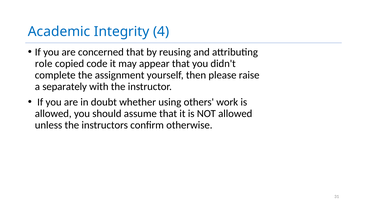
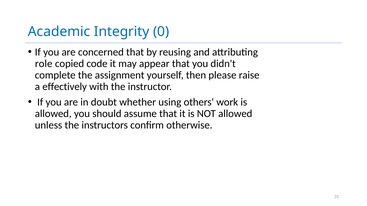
4: 4 -> 0
separately: separately -> effectively
